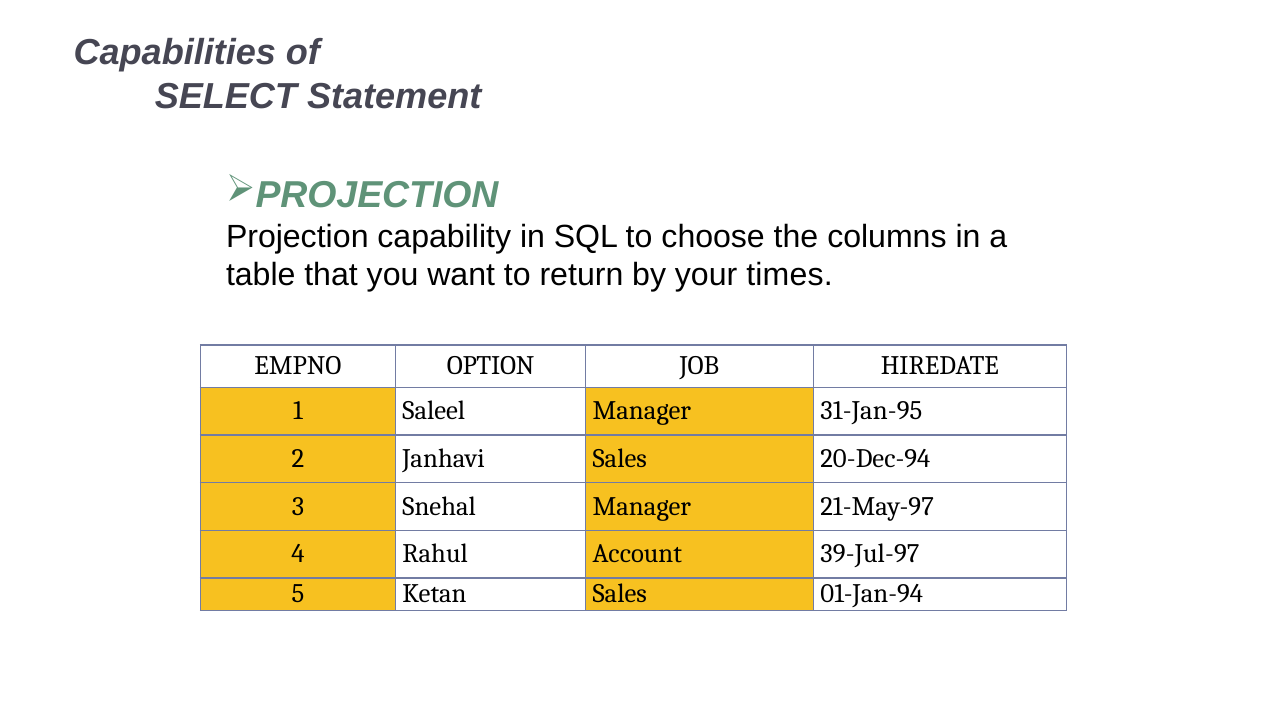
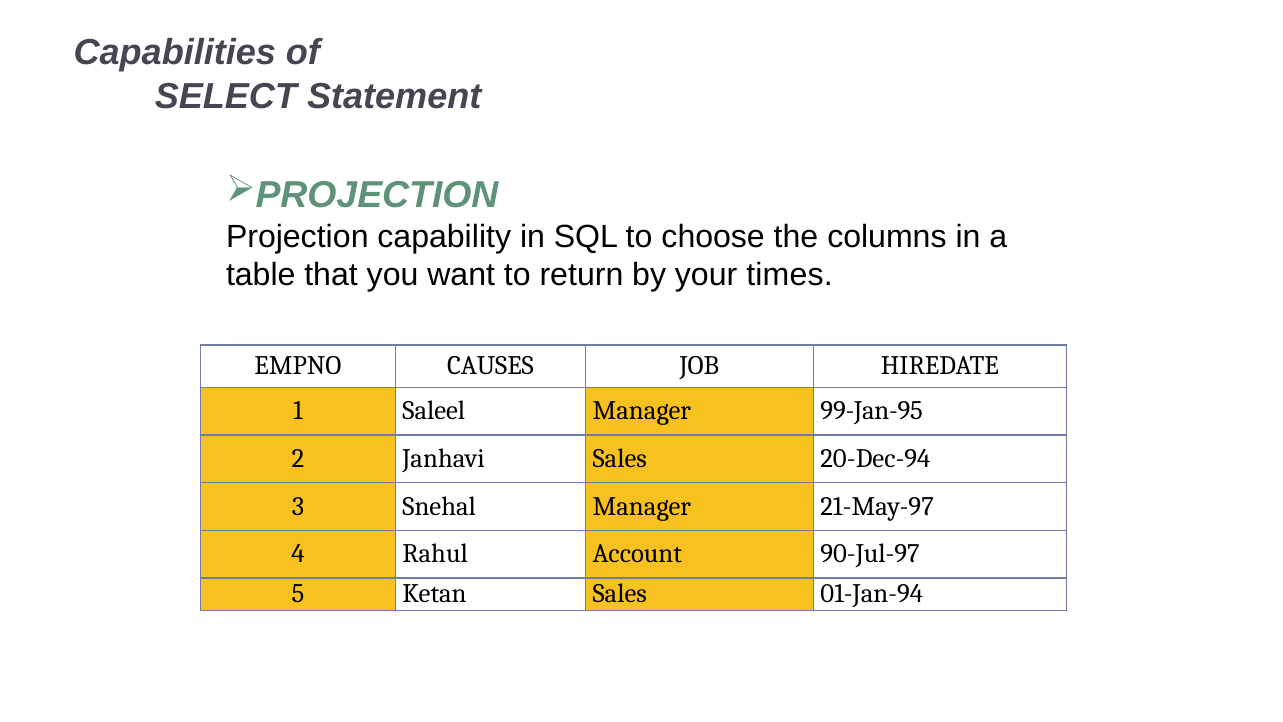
OPTION: OPTION -> CAUSES
31-Jan-95: 31-Jan-95 -> 99-Jan-95
39-Jul-97: 39-Jul-97 -> 90-Jul-97
